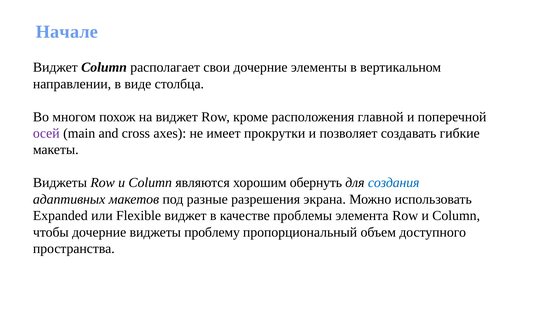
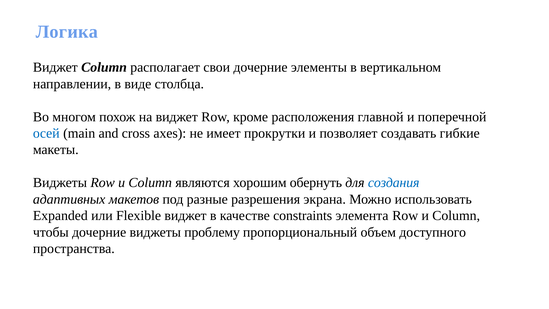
Начале: Начале -> Логика
осей colour: purple -> blue
проблемы: проблемы -> constraints
